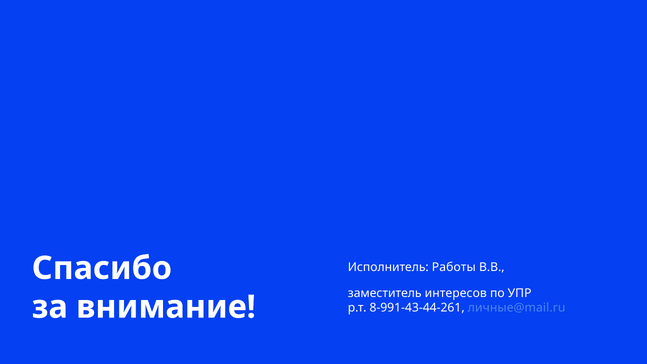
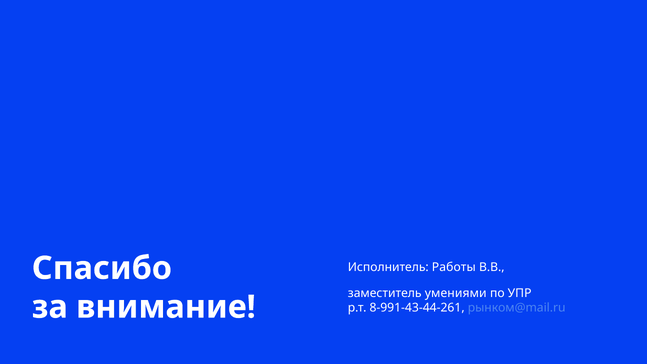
интересов: интересов -> умениями
личные@mail.ru: личные@mail.ru -> рынком@mail.ru
